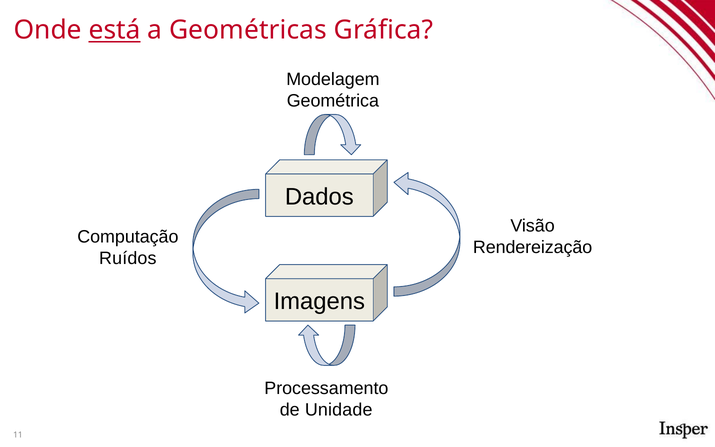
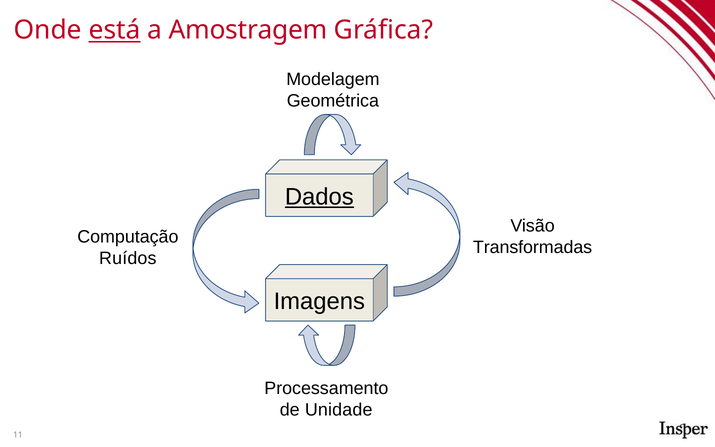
Geométricas: Geométricas -> Amostragem
Dados underline: none -> present
Rendereização: Rendereização -> Transformadas
